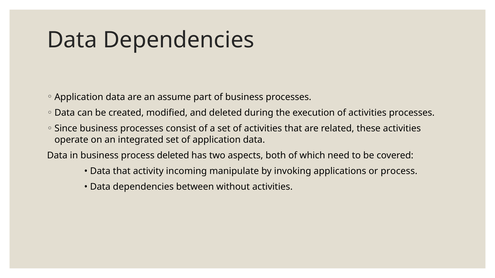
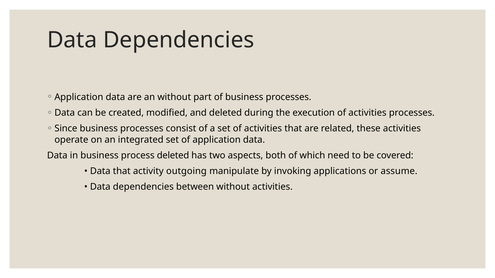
an assume: assume -> without
incoming: incoming -> outgoing
or process: process -> assume
